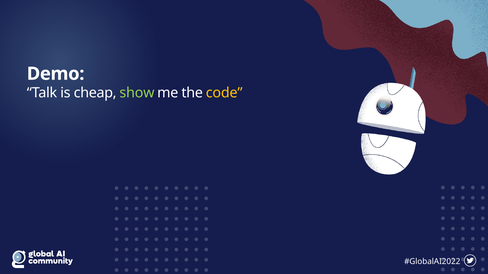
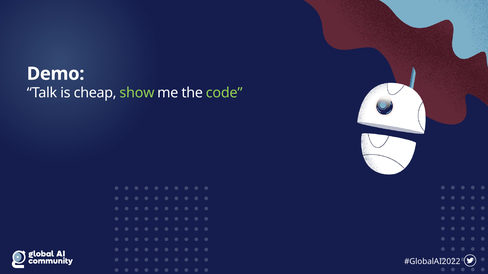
code colour: yellow -> light green
